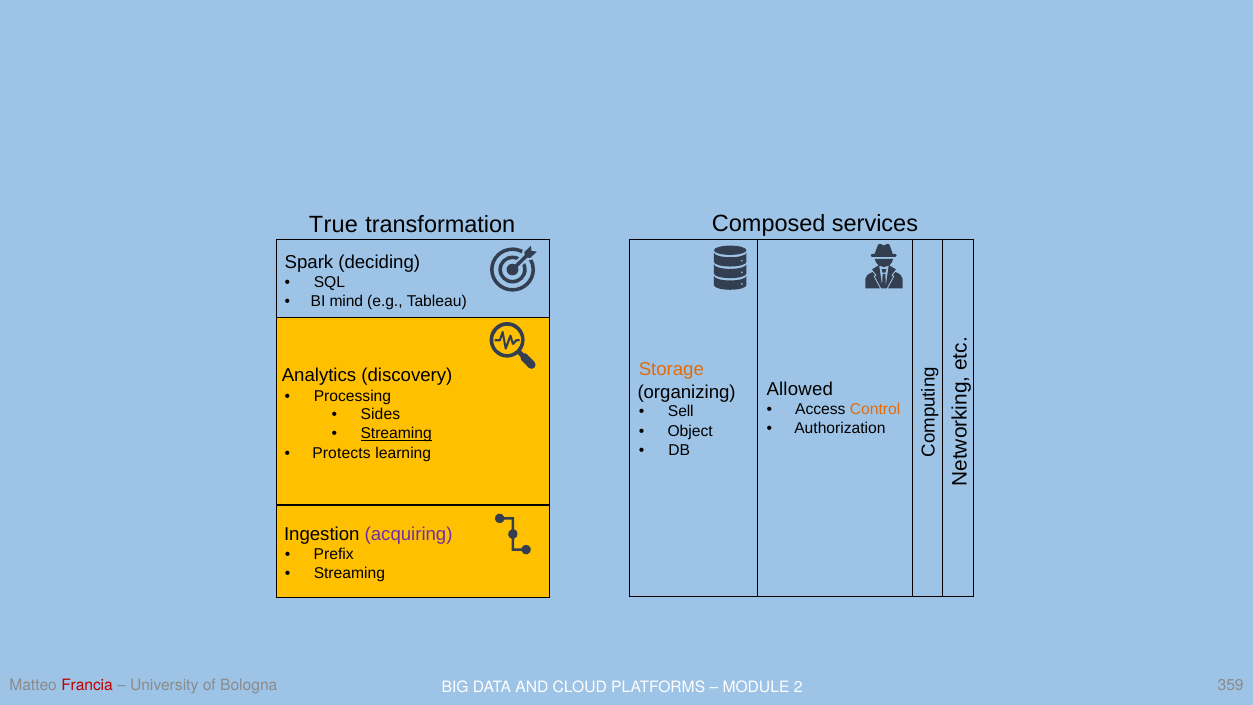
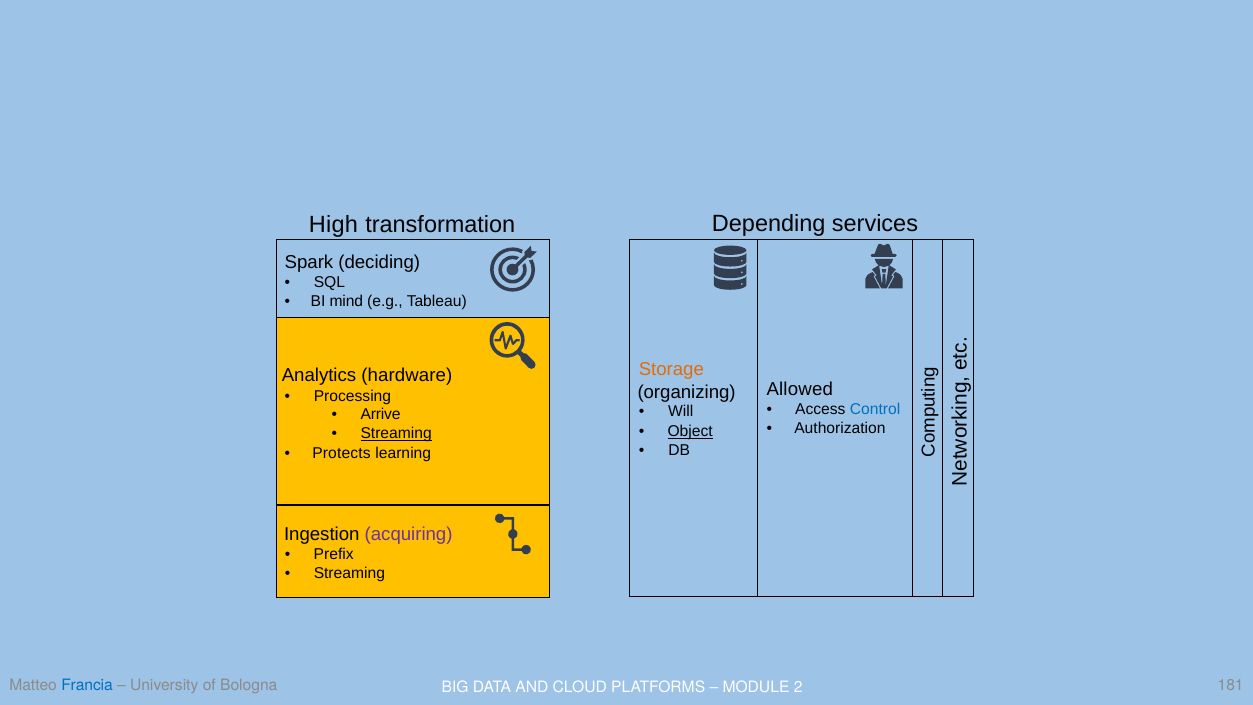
Composed: Composed -> Depending
True: True -> High
discovery: discovery -> hardware
Control colour: orange -> blue
Sell: Sell -> Will
Sides: Sides -> Arrive
Object underline: none -> present
Francia colour: red -> blue
359: 359 -> 181
